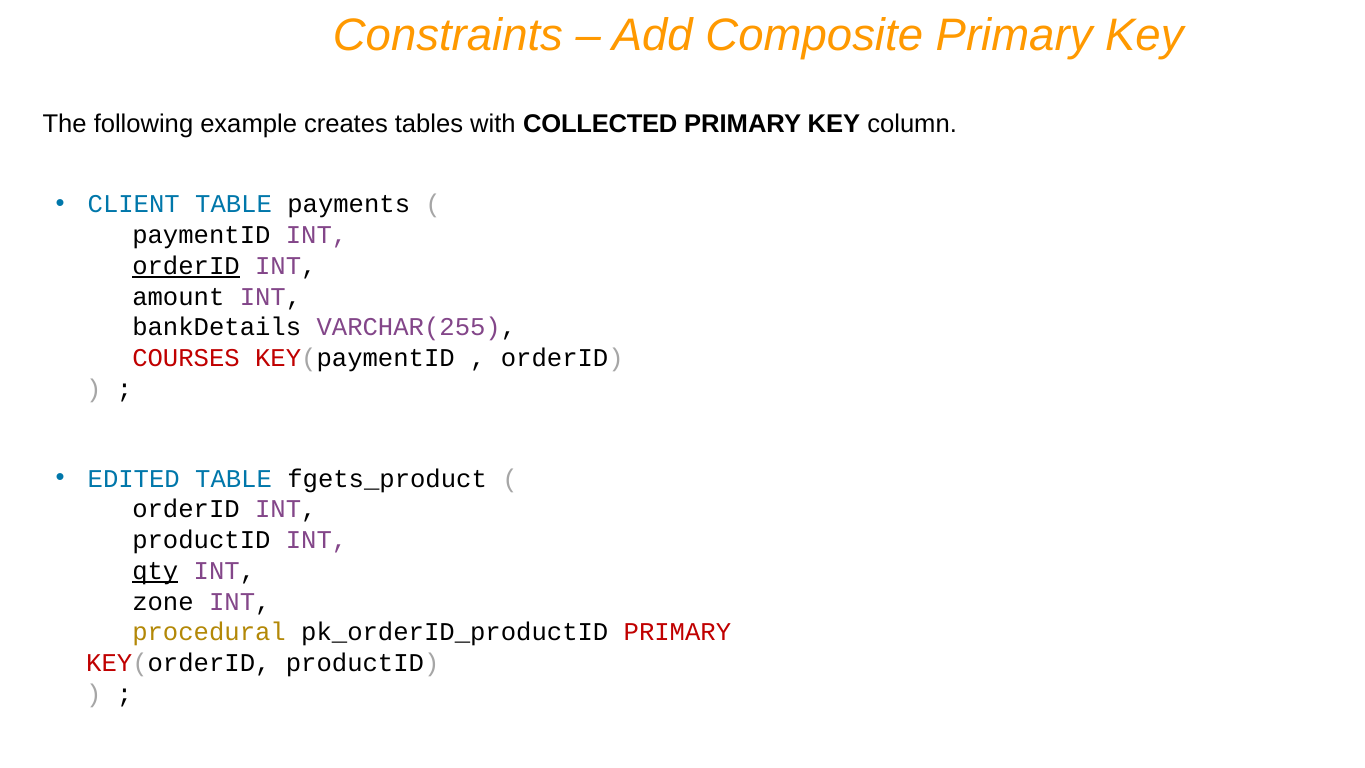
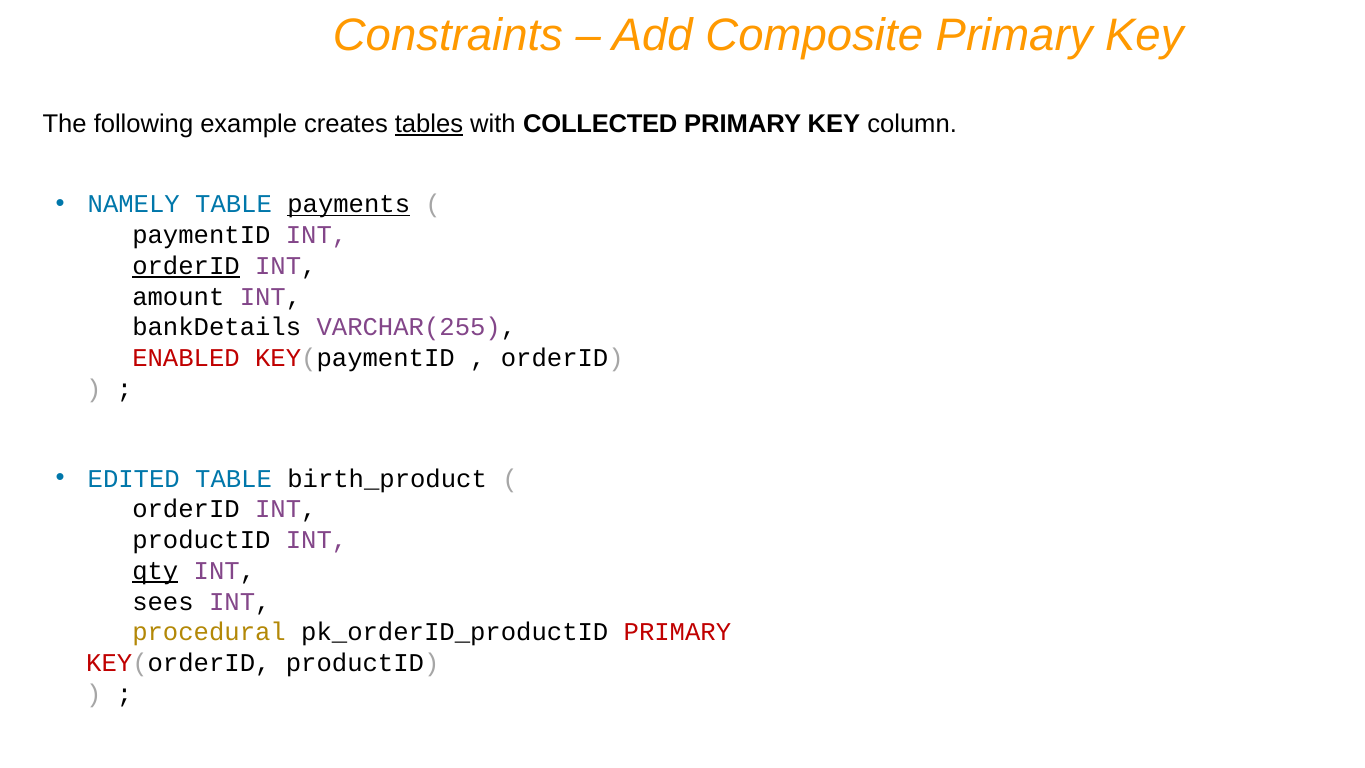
tables underline: none -> present
CLIENT: CLIENT -> NAMELY
payments underline: none -> present
COURSES: COURSES -> ENABLED
fgets_product: fgets_product -> birth_product
zone: zone -> sees
